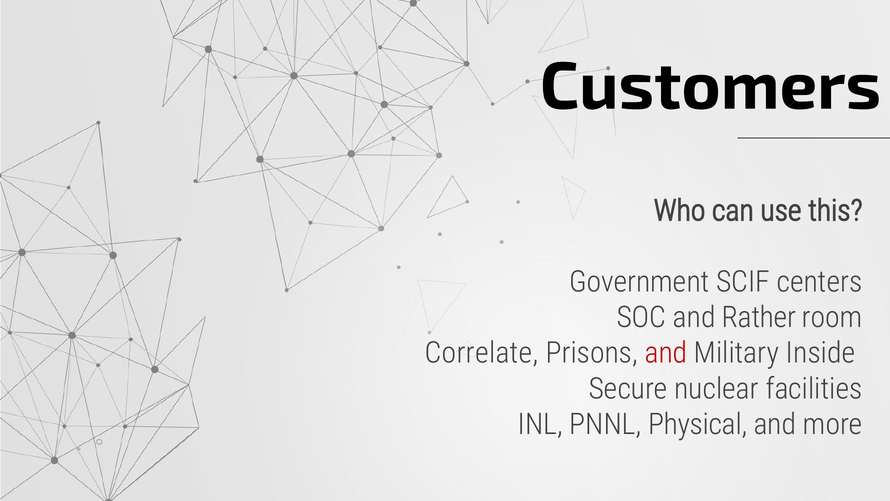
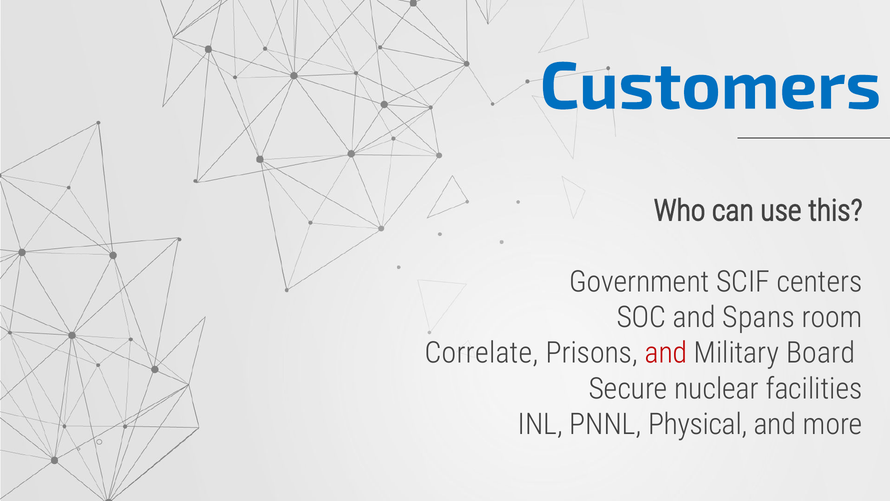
Customers colour: black -> blue
Rather: Rather -> Spans
Inside: Inside -> Board
